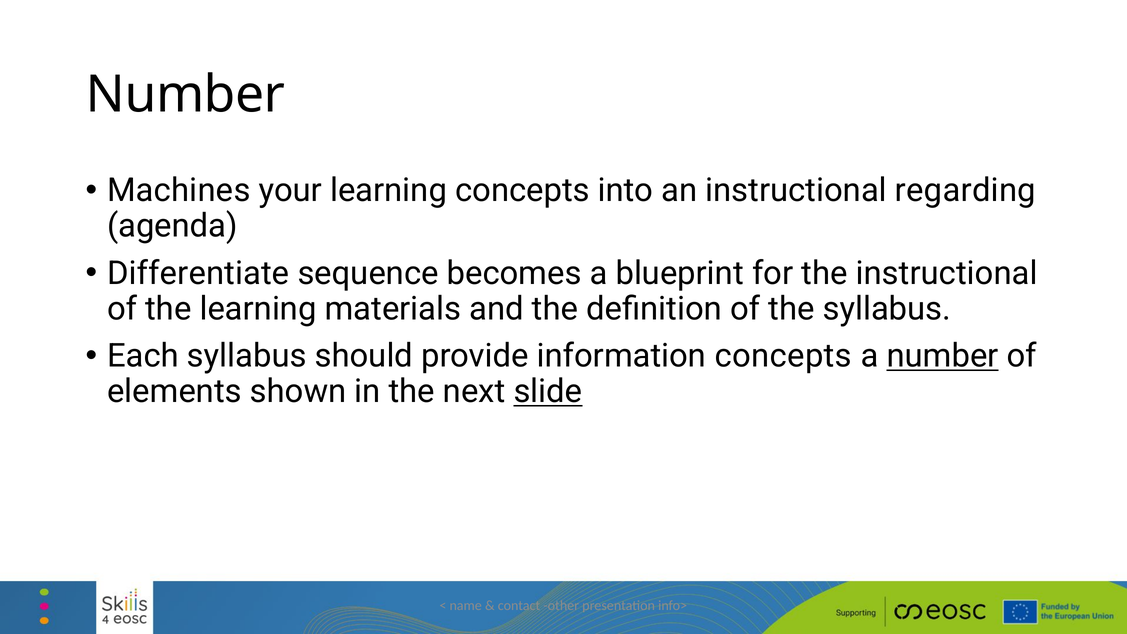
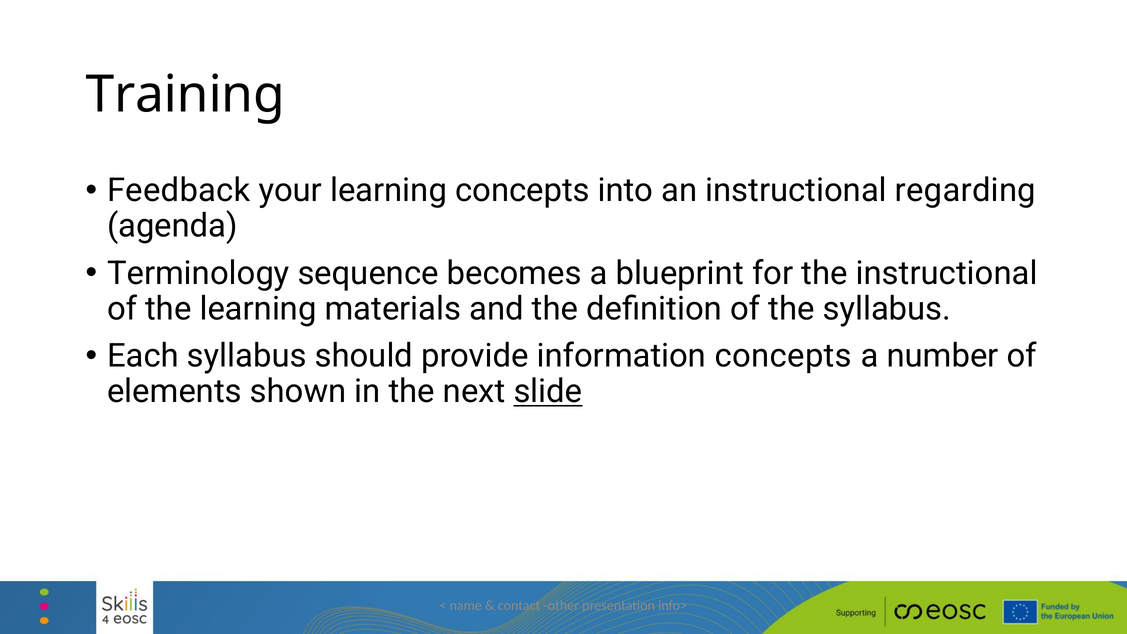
Number at (185, 95): Number -> Training
Machines: Machines -> Feedback
Differentiate: Differentiate -> Terminology
number at (943, 356) underline: present -> none
